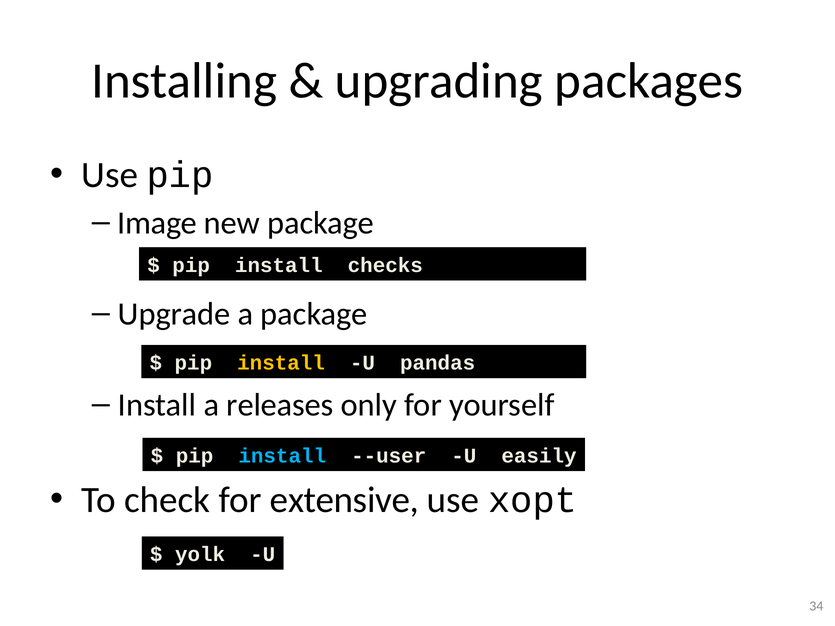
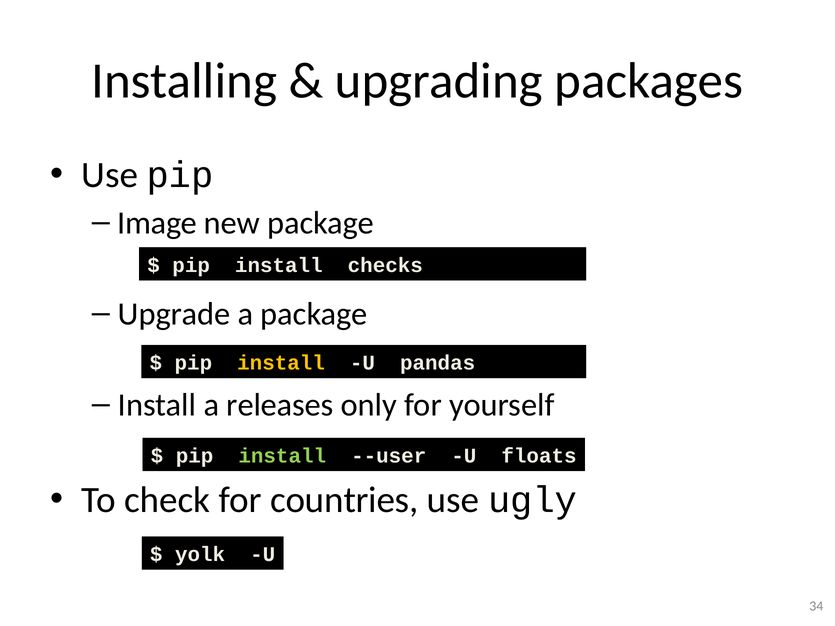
install at (282, 456) colour: light blue -> light green
easily: easily -> floats
extensive: extensive -> countries
xopt: xopt -> ugly
